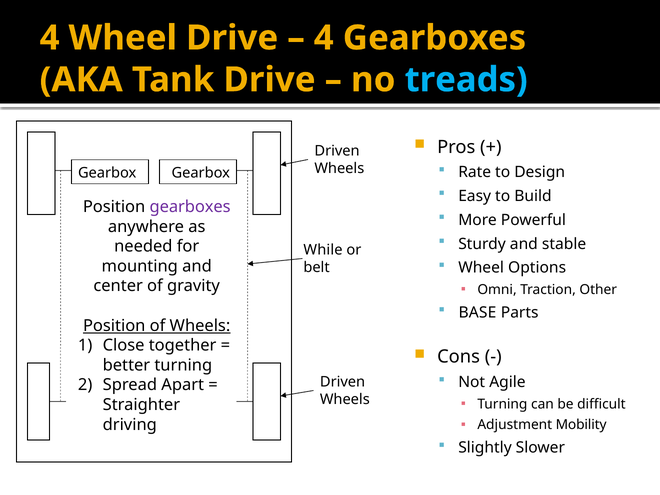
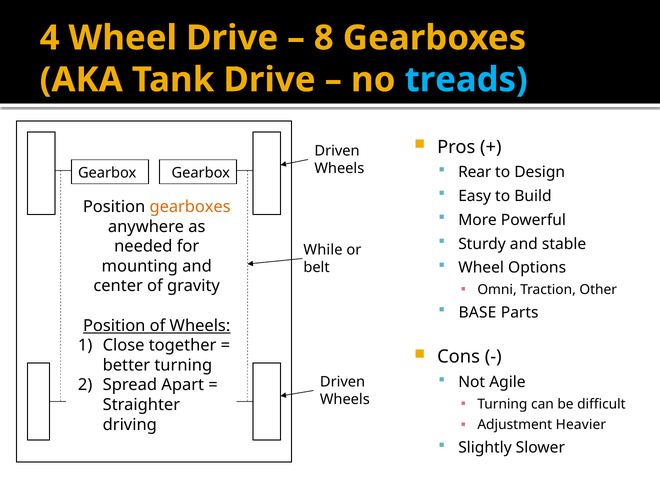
4 at (324, 38): 4 -> 8
Rate: Rate -> Rear
gearboxes at (190, 207) colour: purple -> orange
Mobility: Mobility -> Heavier
